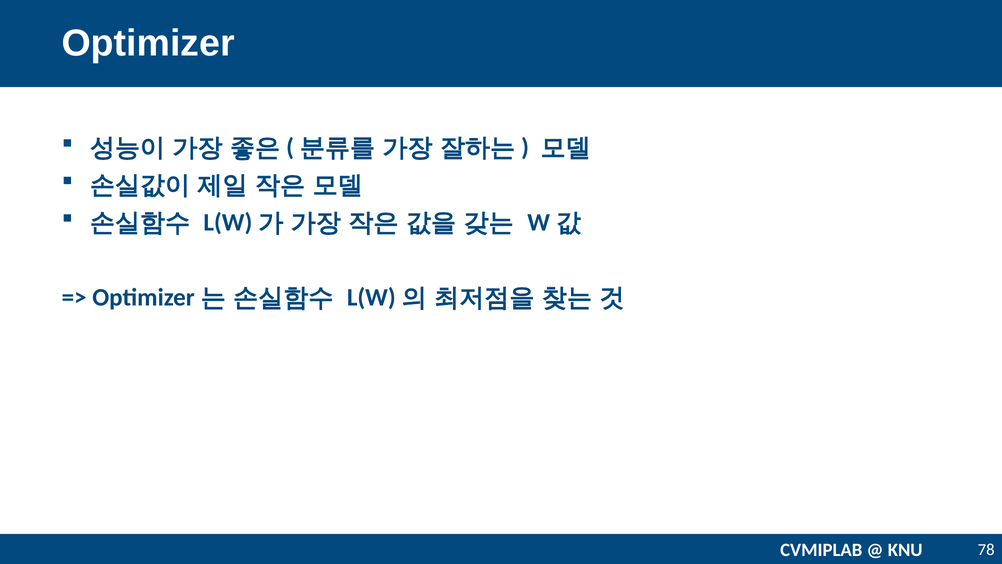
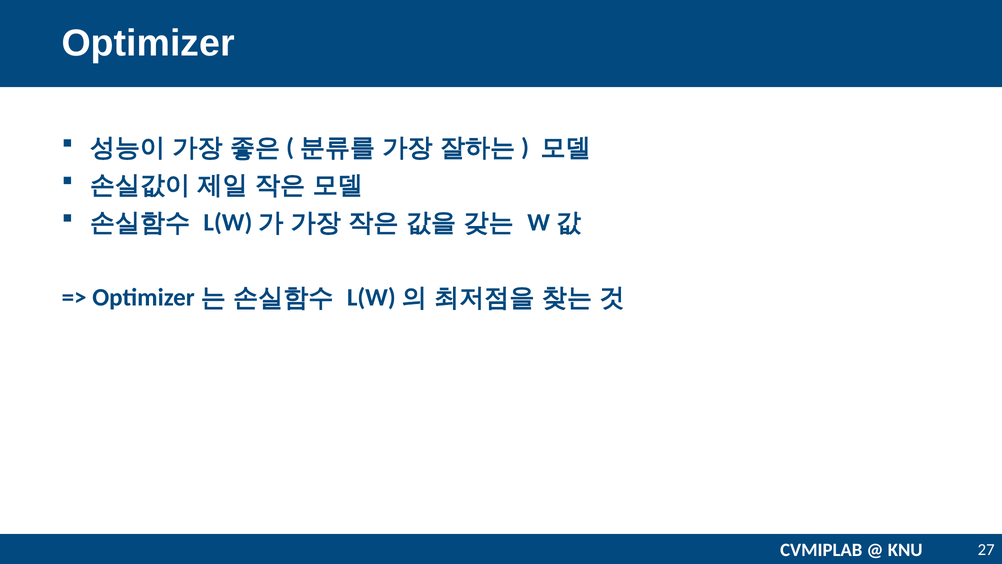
78: 78 -> 27
